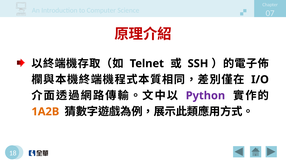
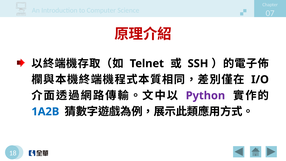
1A2B colour: orange -> blue
